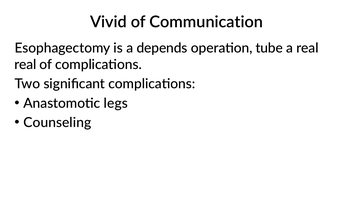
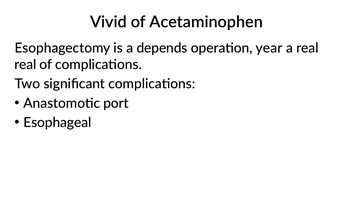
Communication: Communication -> Acetaminophen
tube: tube -> year
legs: legs -> port
Counseling: Counseling -> Esophageal
